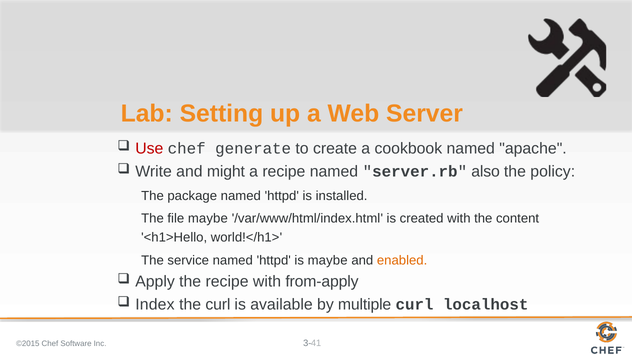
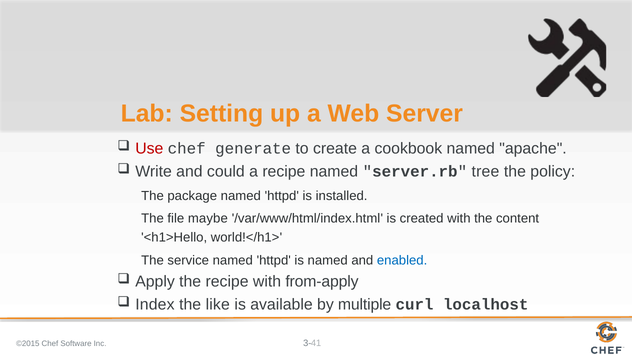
might: might -> could
also: also -> tree
is maybe: maybe -> named
enabled colour: orange -> blue
the curl: curl -> like
